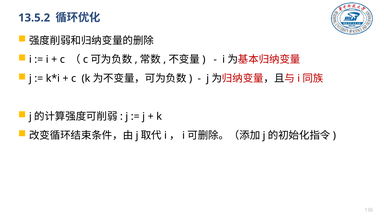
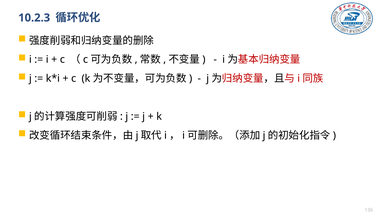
13.5.2: 13.5.2 -> 10.2.3
